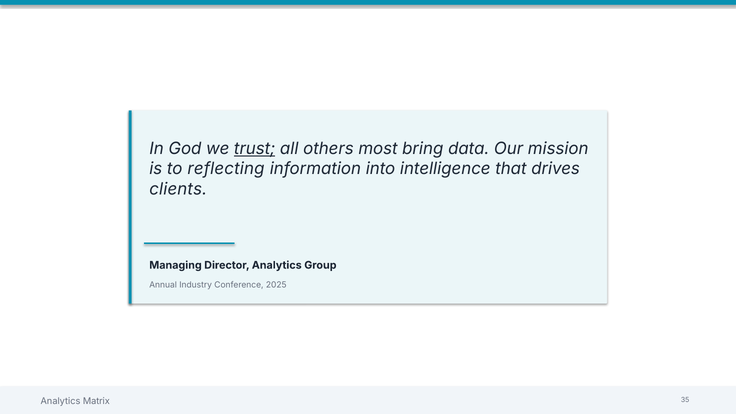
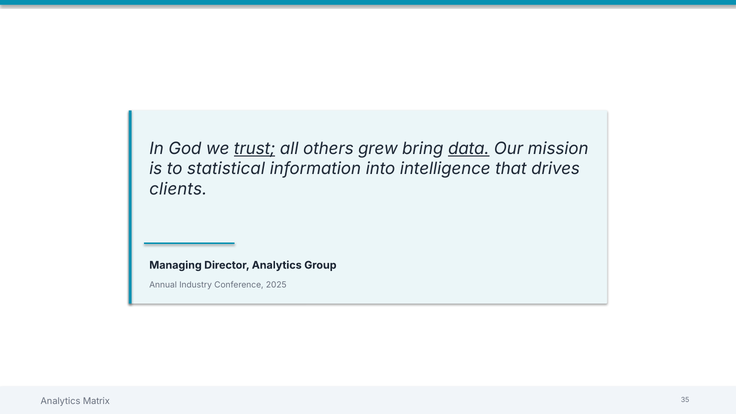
most: most -> grew
data underline: none -> present
reflecting: reflecting -> statistical
